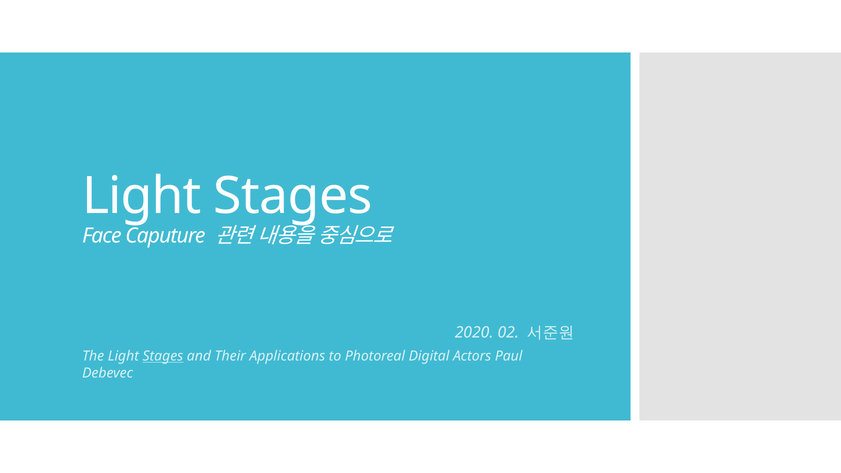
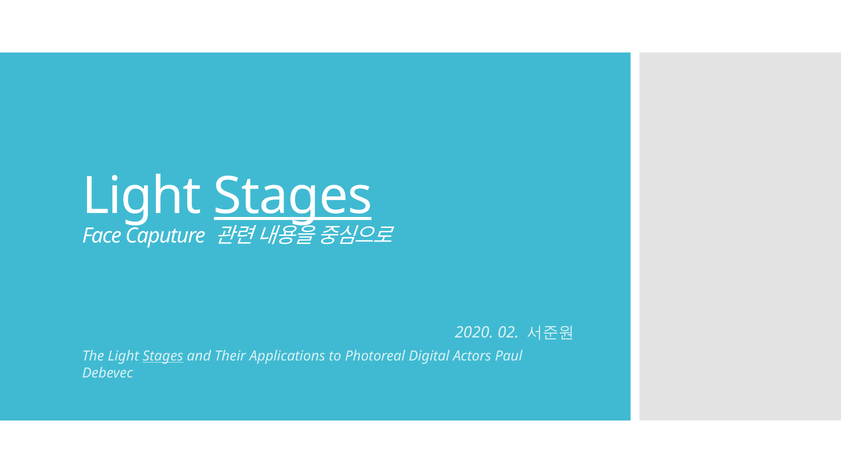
Stages at (293, 196) underline: none -> present
